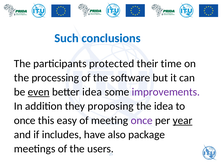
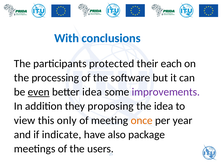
Such: Such -> With
time: time -> each
once at (25, 121): once -> view
easy: easy -> only
once at (142, 121) colour: purple -> orange
year underline: present -> none
includes: includes -> indicate
